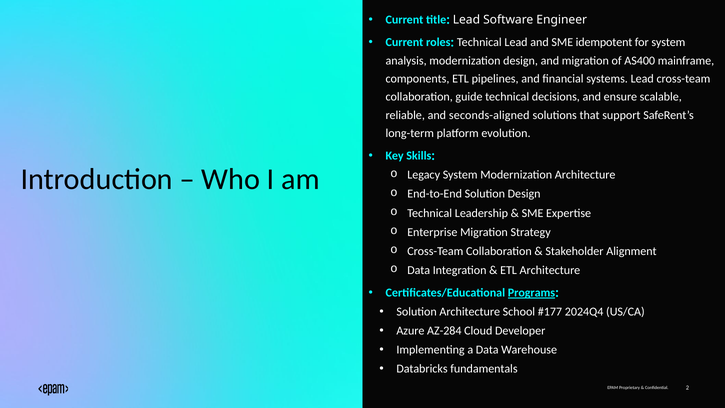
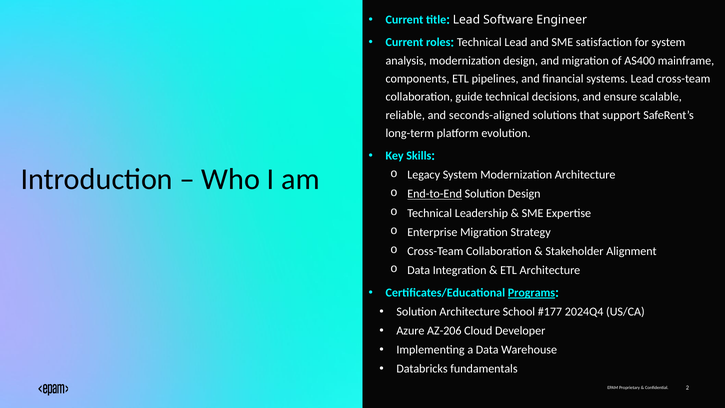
idempotent: idempotent -> satisfaction
End-to-End underline: none -> present
AZ-284: AZ-284 -> AZ-206
